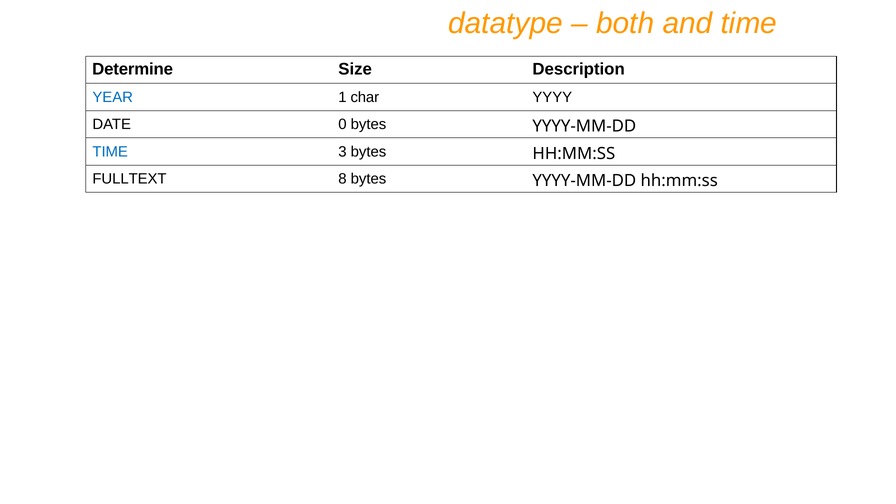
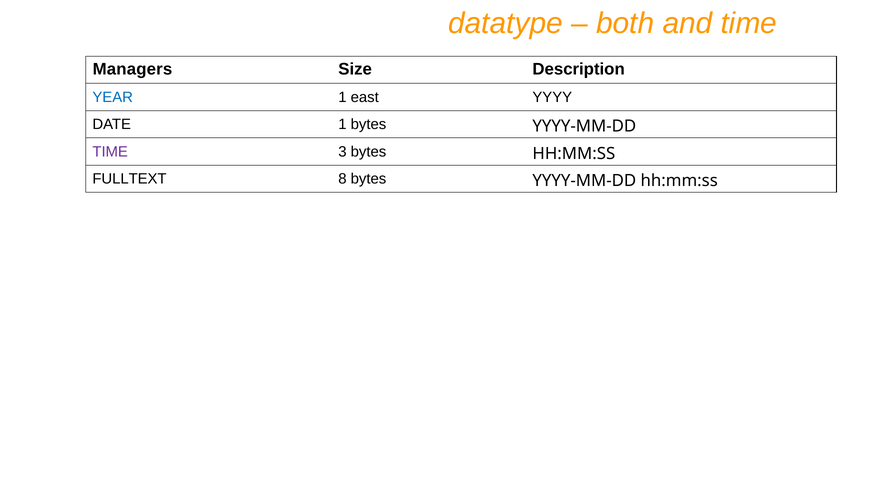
Determine: Determine -> Managers
char: char -> east
DATE 0: 0 -> 1
TIME at (110, 152) colour: blue -> purple
